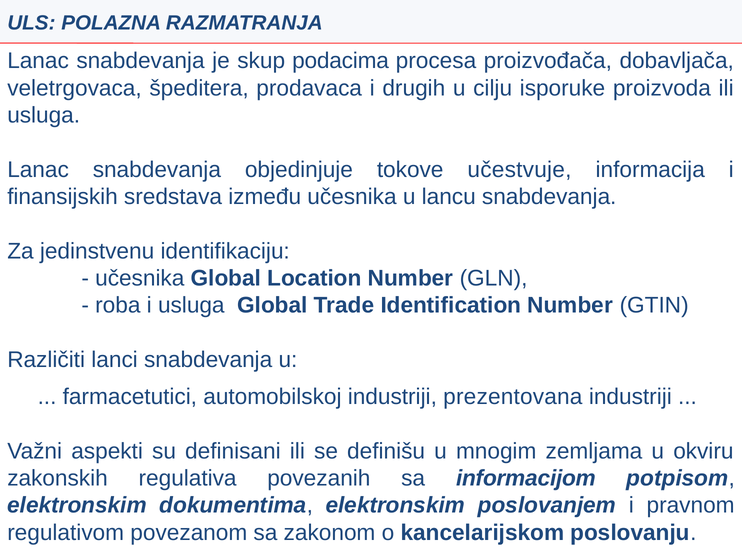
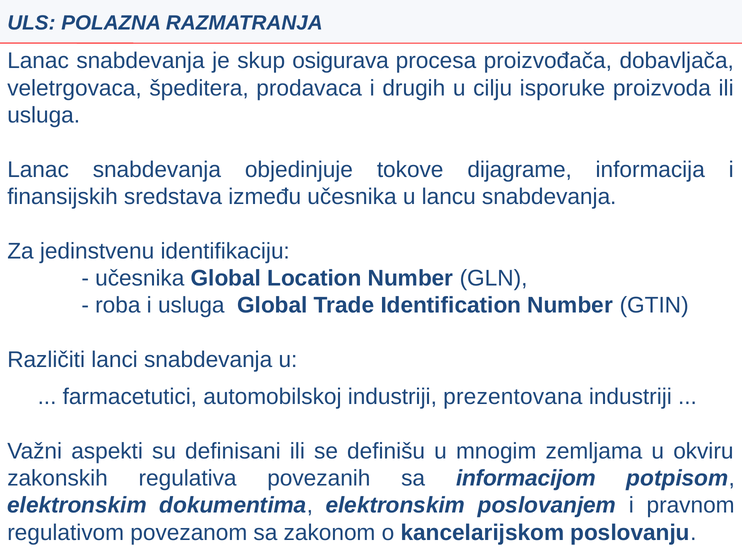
podacima: podacima -> osigurava
učestvuje: učestvuje -> dijagrame
